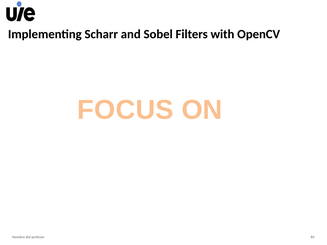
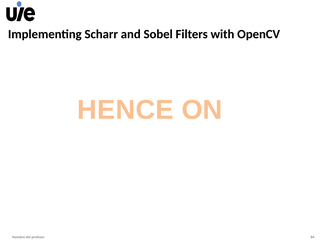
FOCUS: FOCUS -> HENCE
